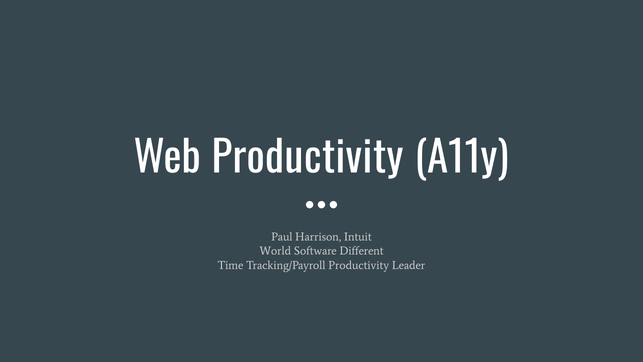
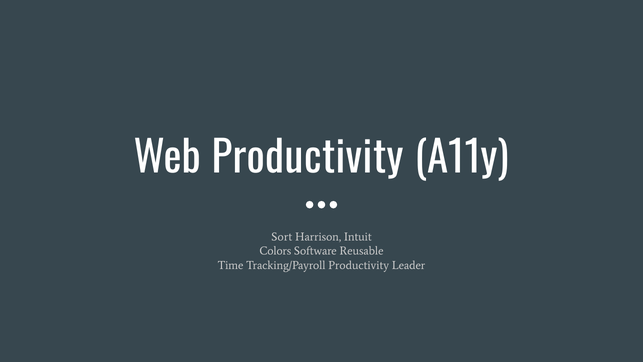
Paul: Paul -> Sort
World: World -> Colors
Different: Different -> Reusable
